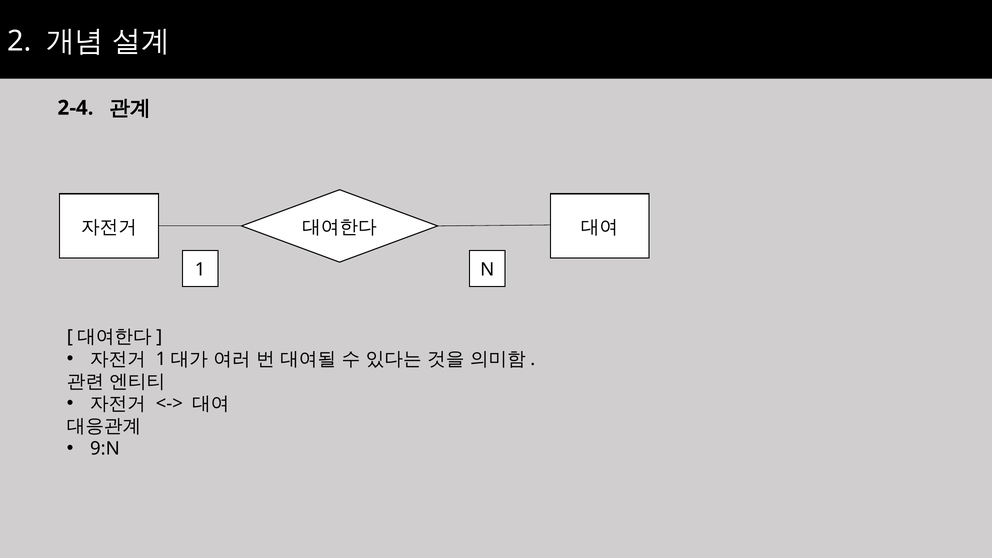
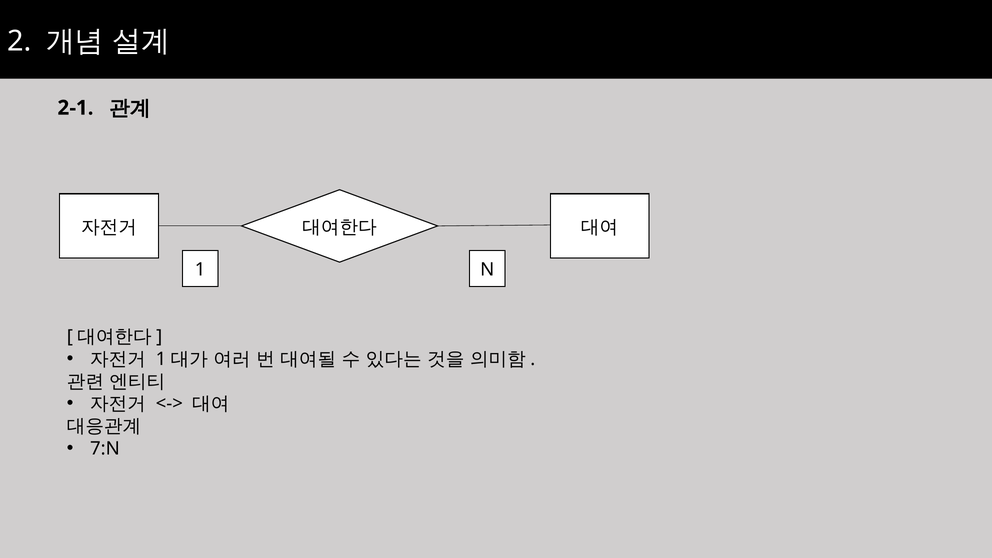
2-4: 2-4 -> 2-1
9:N: 9:N -> 7:N
